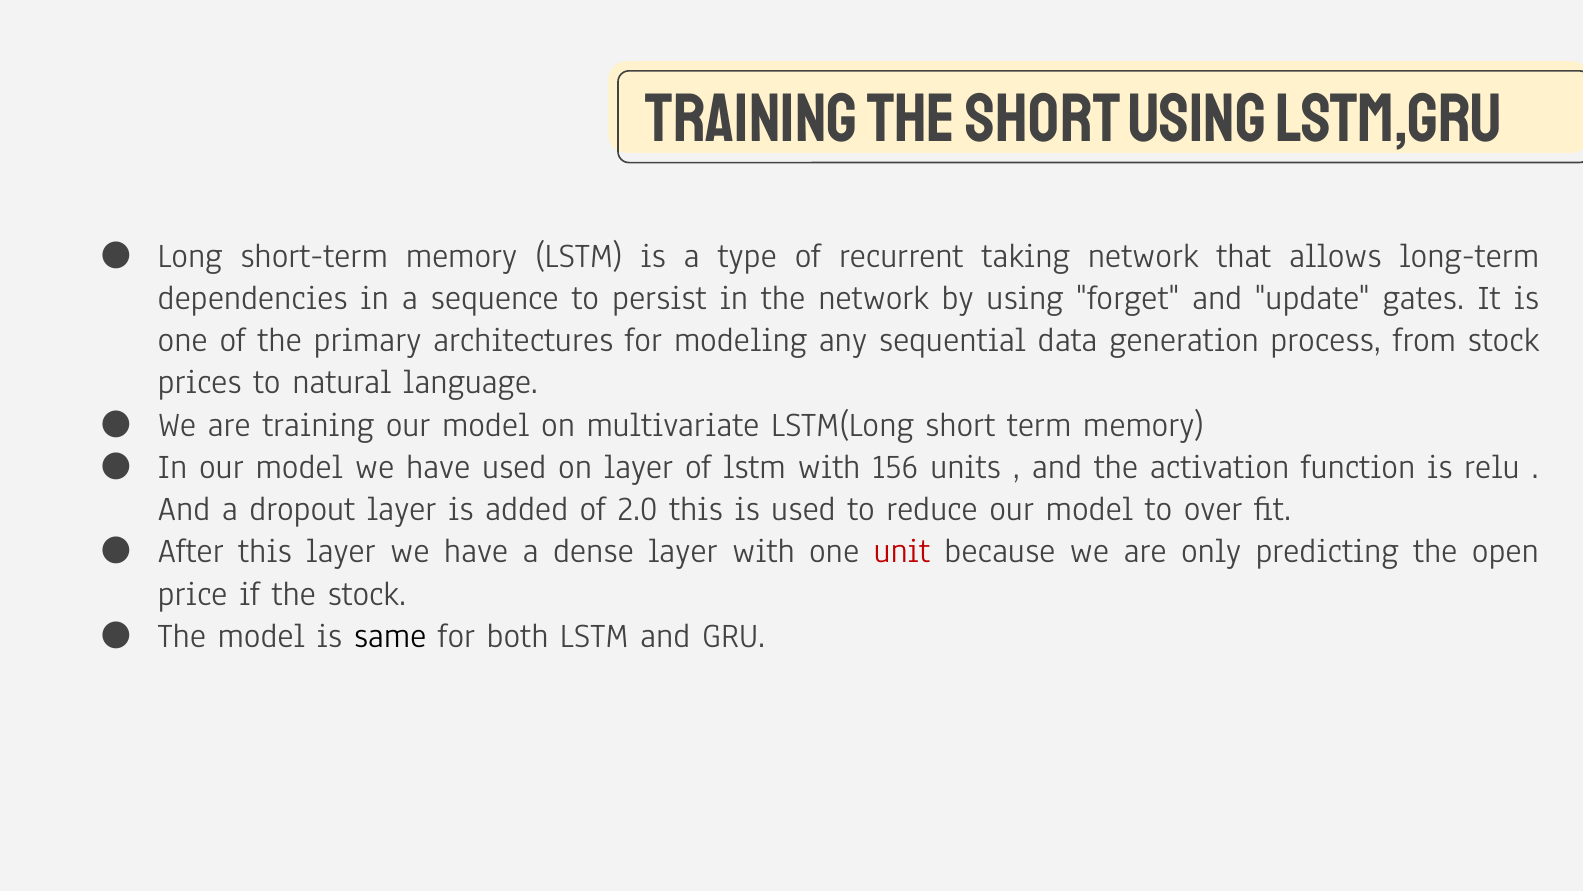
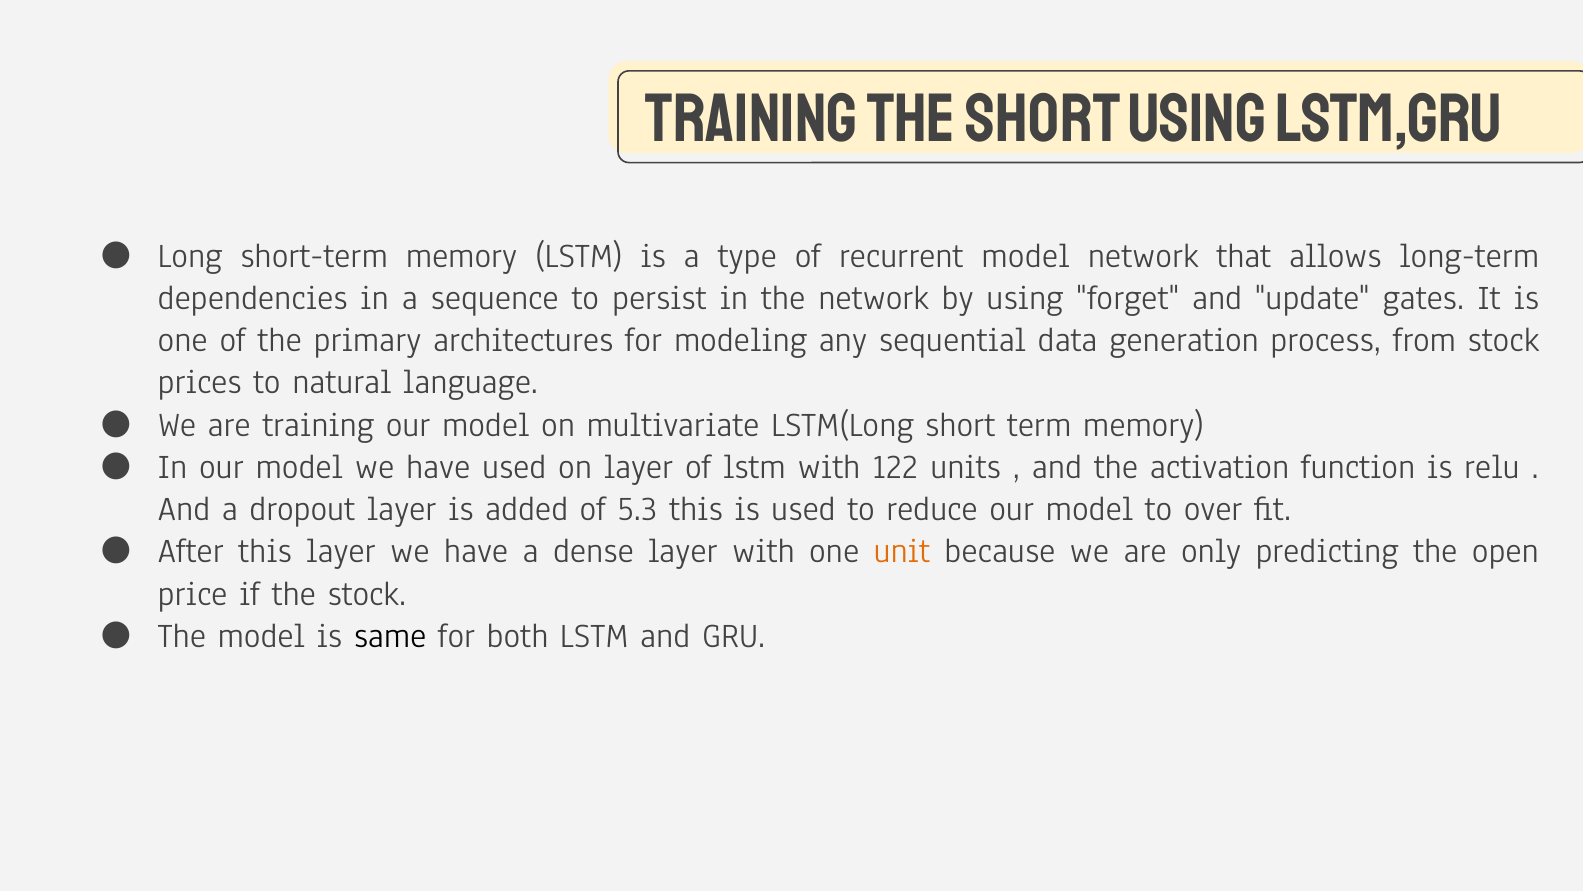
recurrent taking: taking -> model
156: 156 -> 122
2.0: 2.0 -> 5.3
unit colour: red -> orange
